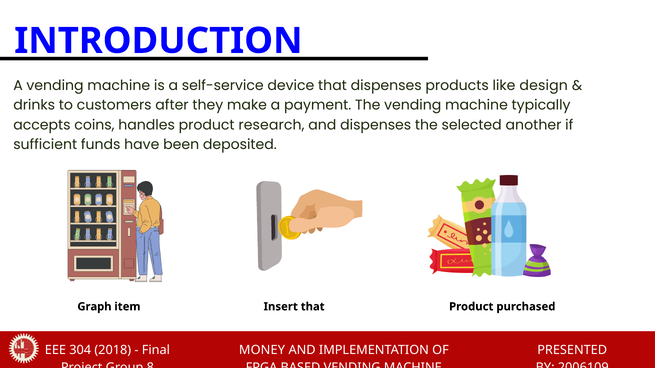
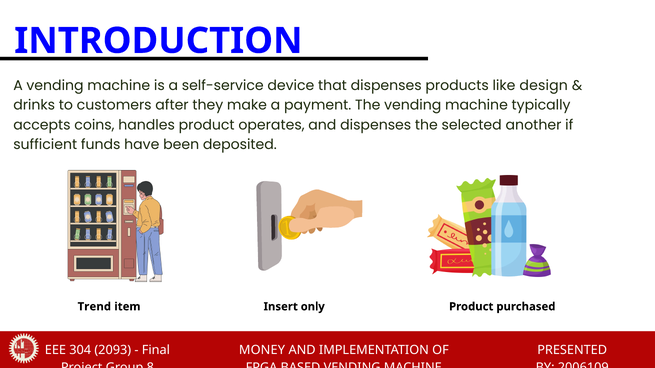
research: research -> operates
Graph: Graph -> Trend
Insert that: that -> only
2018: 2018 -> 2093
